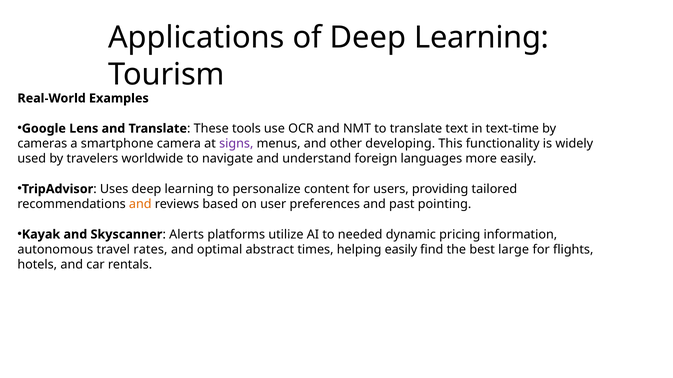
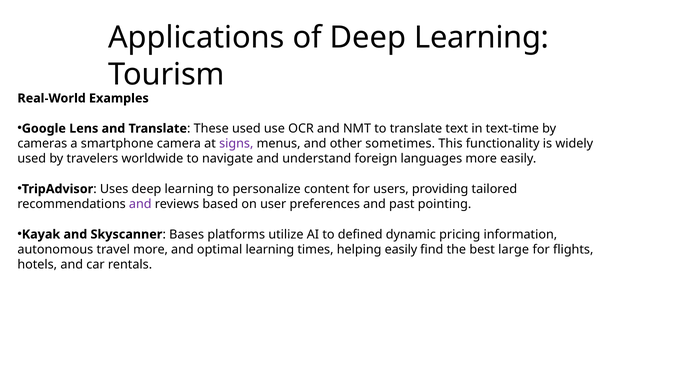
These tools: tools -> used
developing: developing -> sometimes
and at (140, 204) colour: orange -> purple
Alerts: Alerts -> Bases
needed: needed -> defined
travel rates: rates -> more
optimal abstract: abstract -> learning
